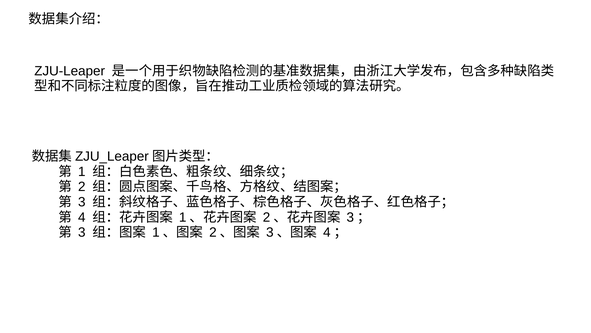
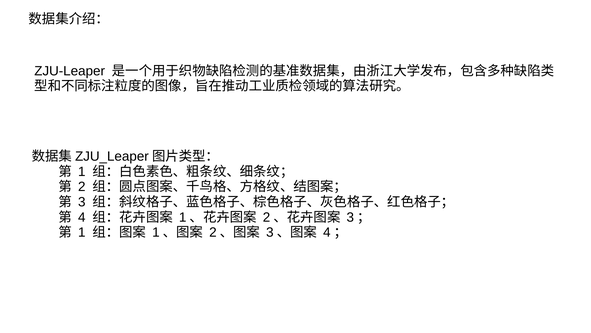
3 at (82, 232): 3 -> 1
